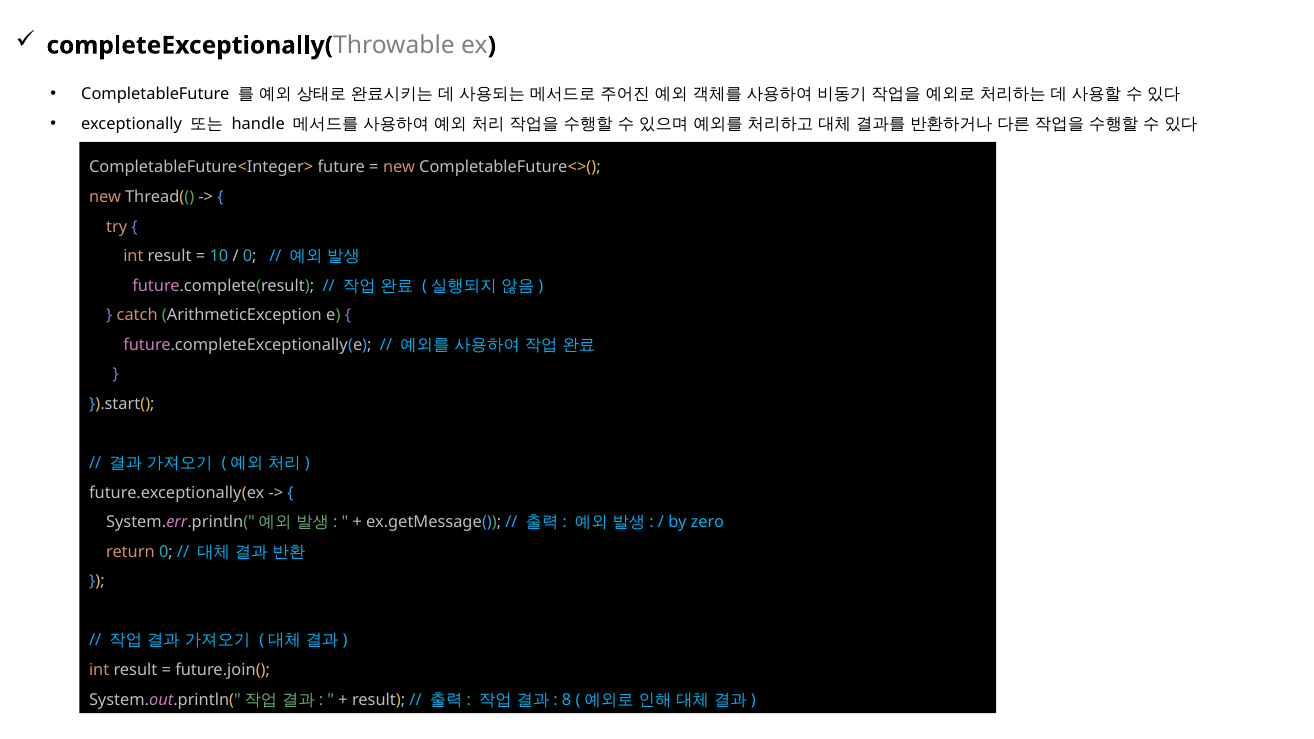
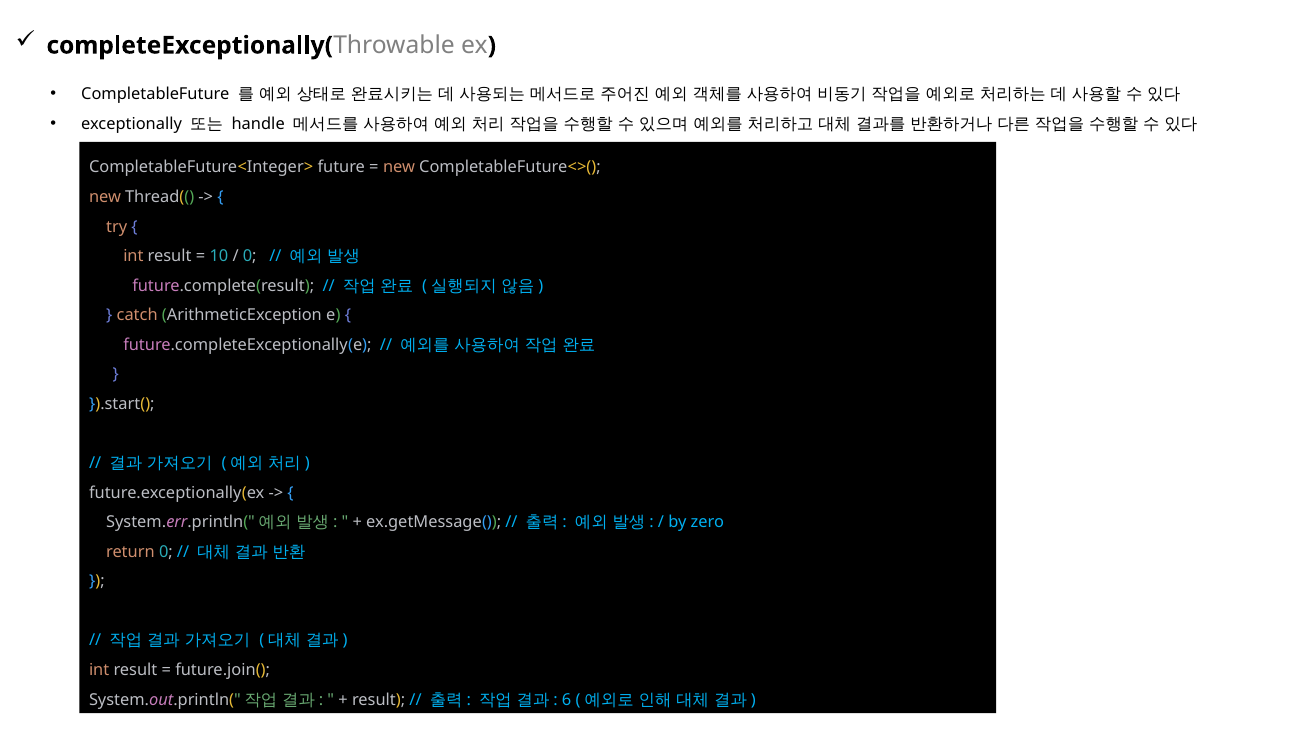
8: 8 -> 6
